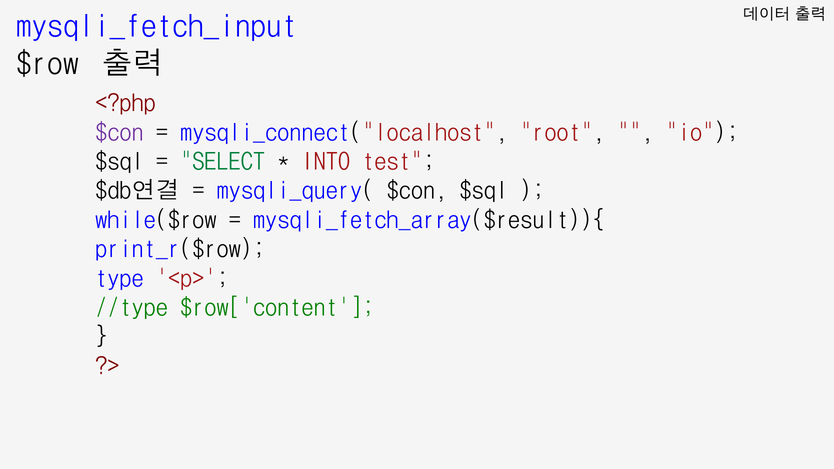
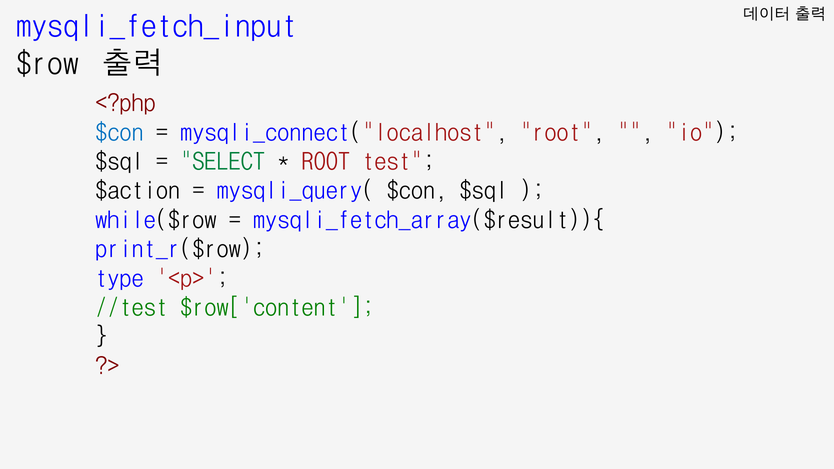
$con at (119, 133) colour: purple -> blue
INTO at (326, 162): INTO -> ROOT
$db연결: $db연결 -> $action
//type: //type -> //test
